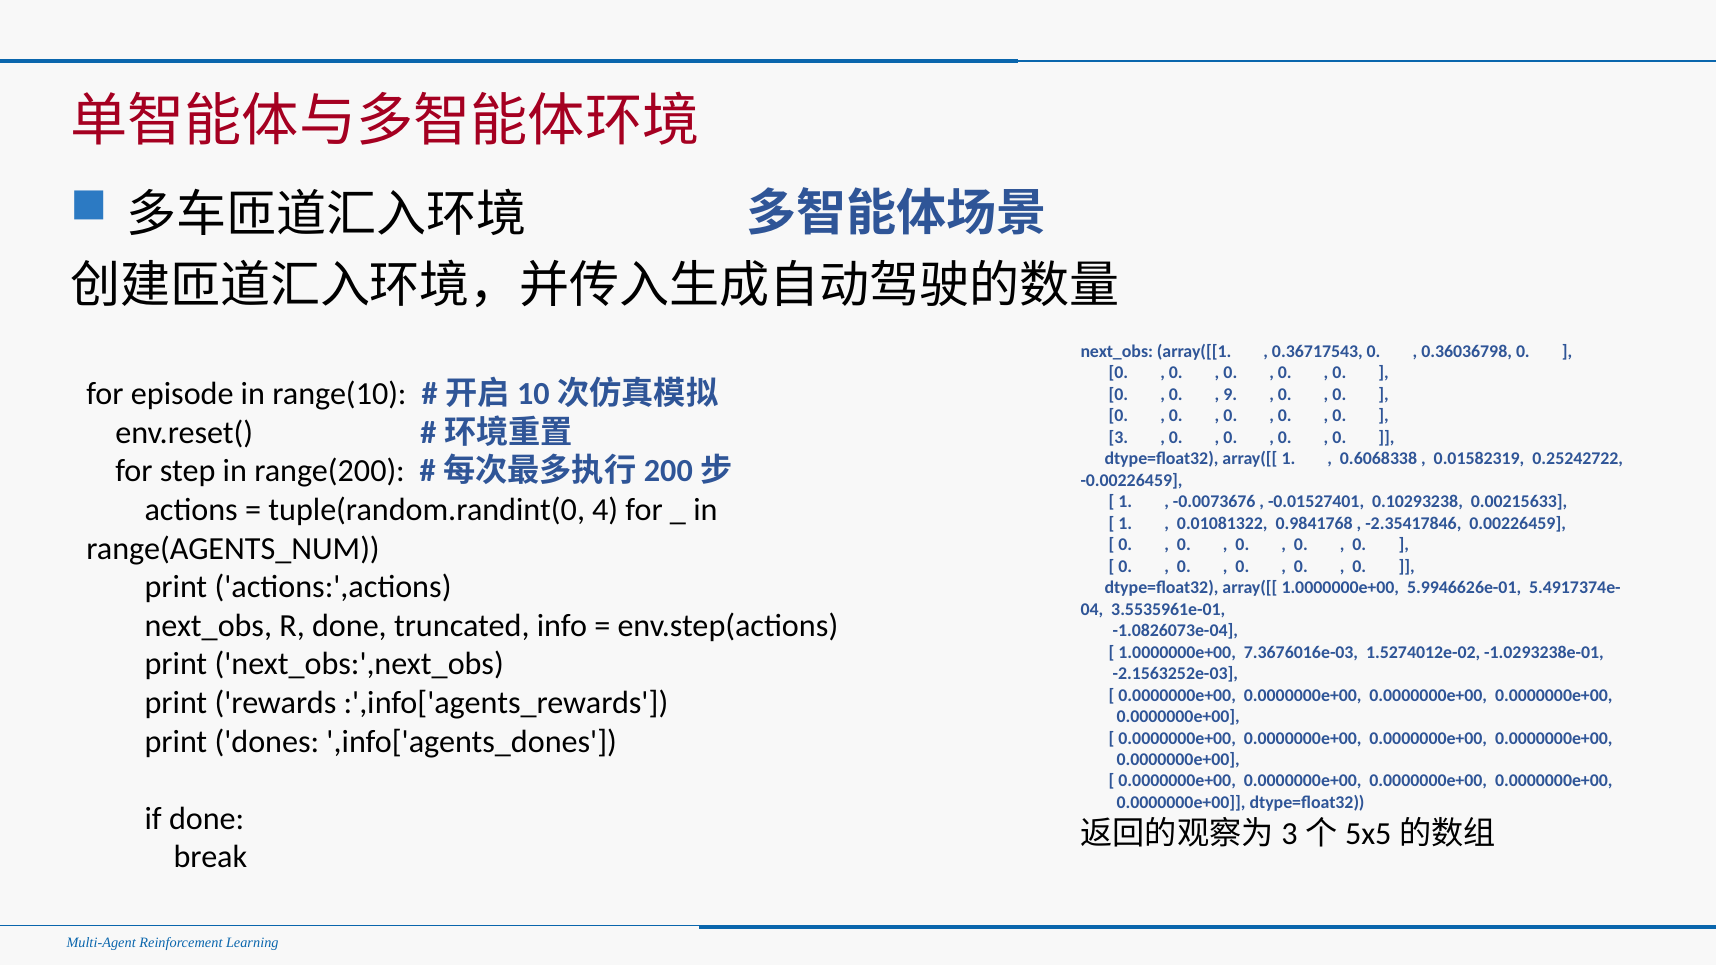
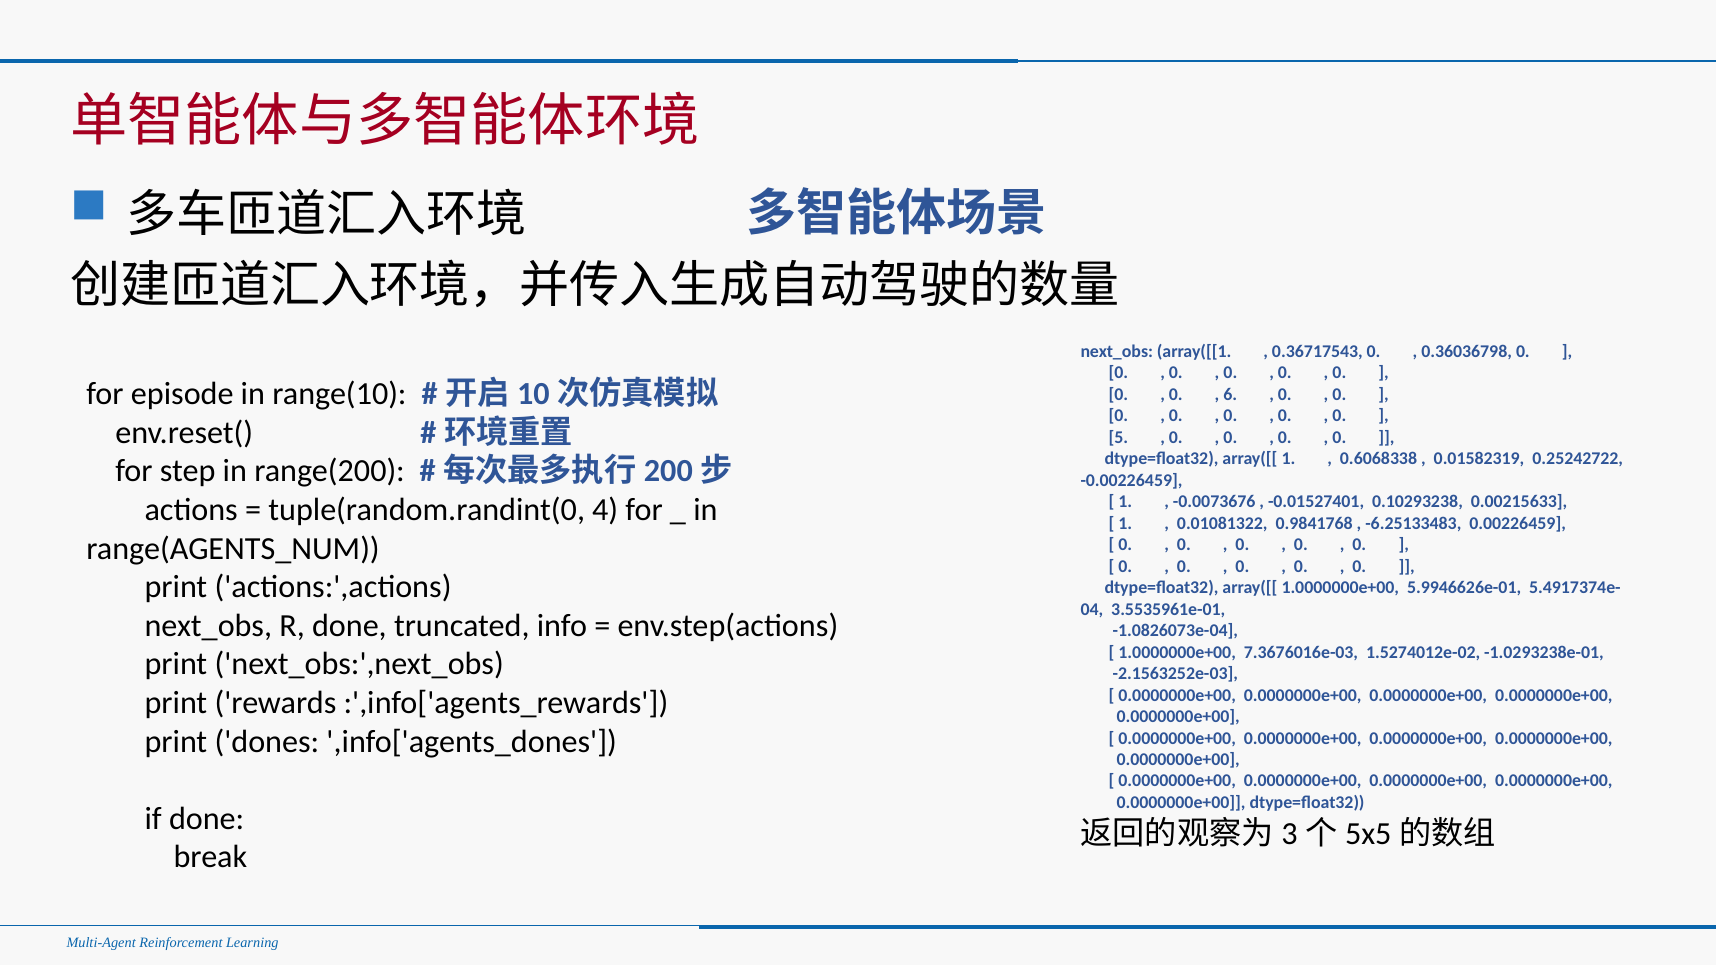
9: 9 -> 6
3: 3 -> 5
-2.35417846: -2.35417846 -> -6.25133483
